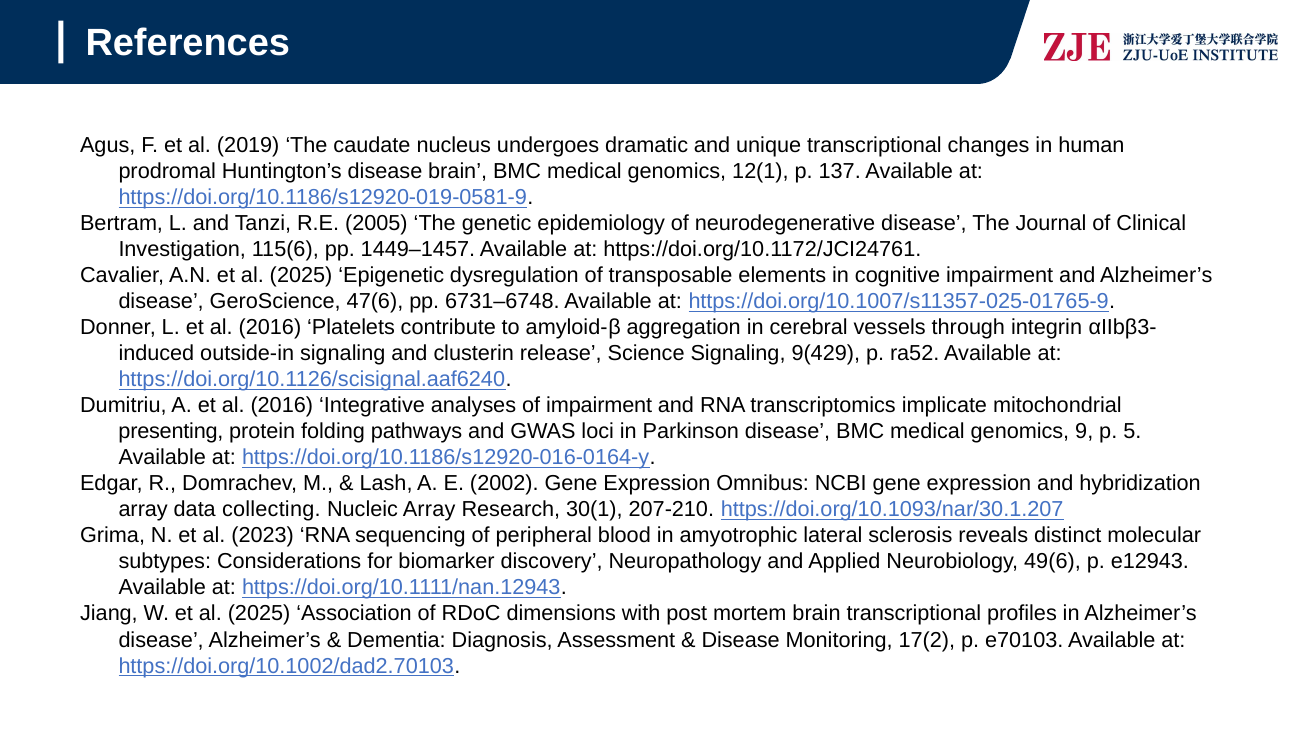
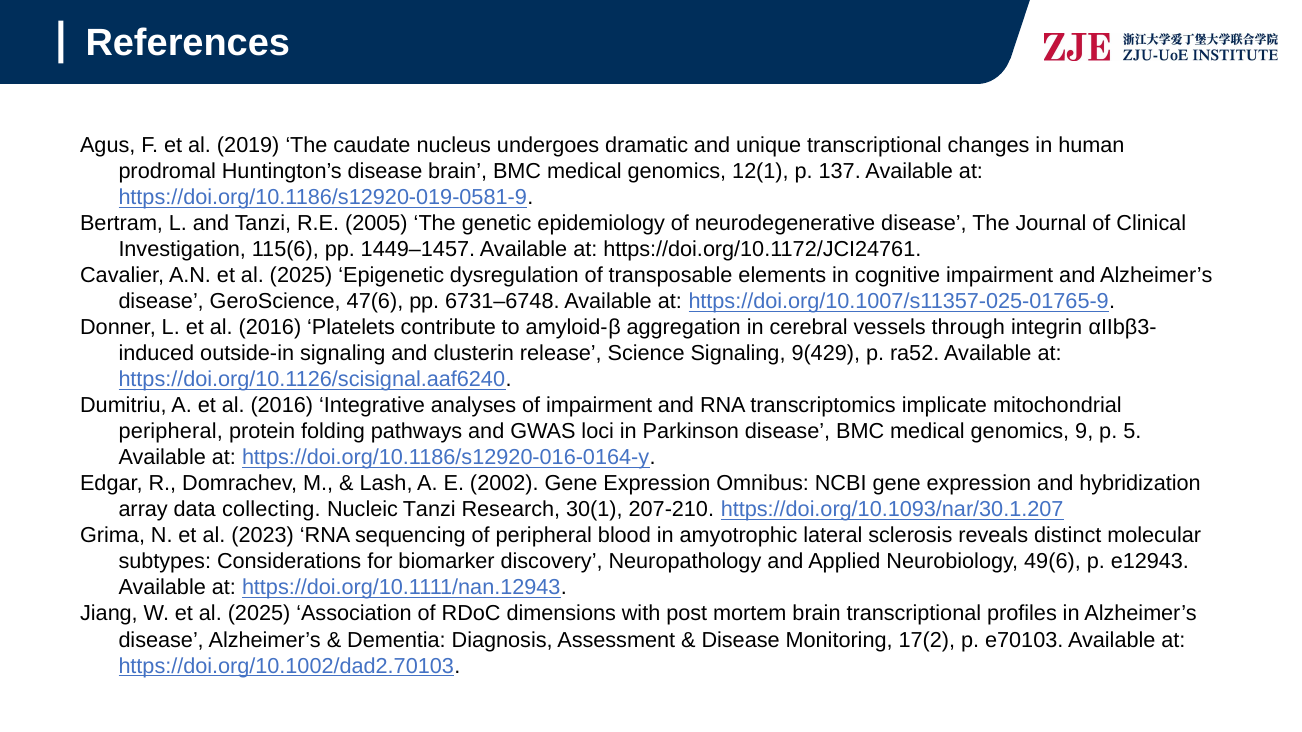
presenting at (171, 432): presenting -> peripheral
Nucleic Array: Array -> Tanzi
